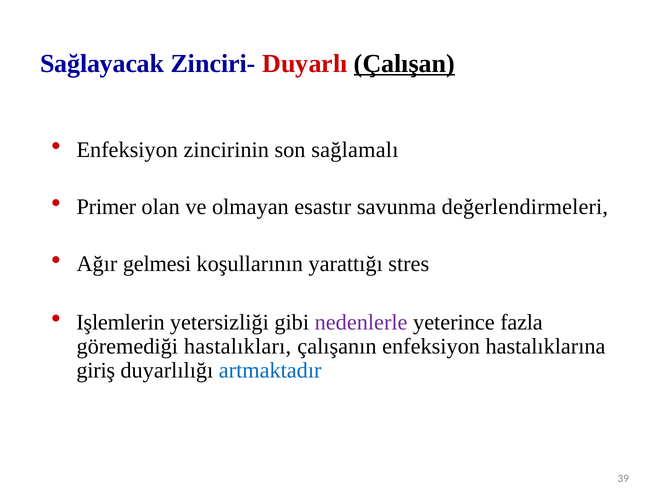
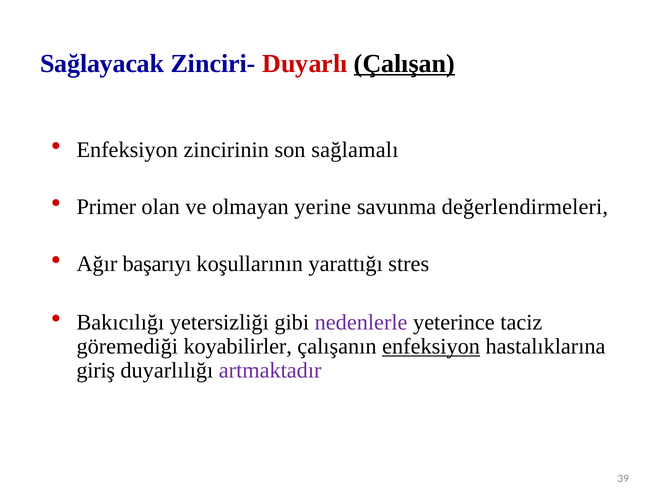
esastır: esastır -> yerine
gelmesi: gelmesi -> başarıyı
Işlemlerin: Işlemlerin -> Bakıcılığı
fazla: fazla -> taciz
hastalıkları: hastalıkları -> koyabilirler
enfeksiyon at (431, 347) underline: none -> present
artmaktadır colour: blue -> purple
